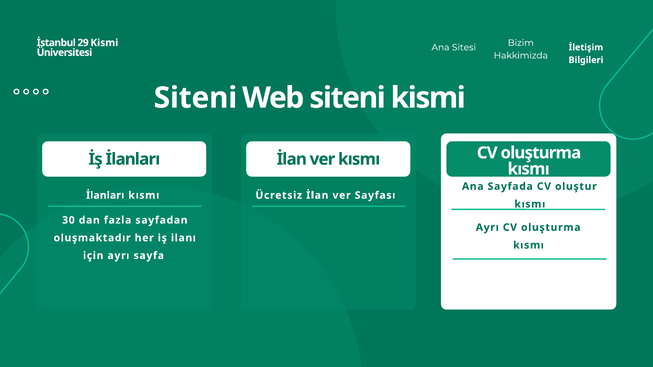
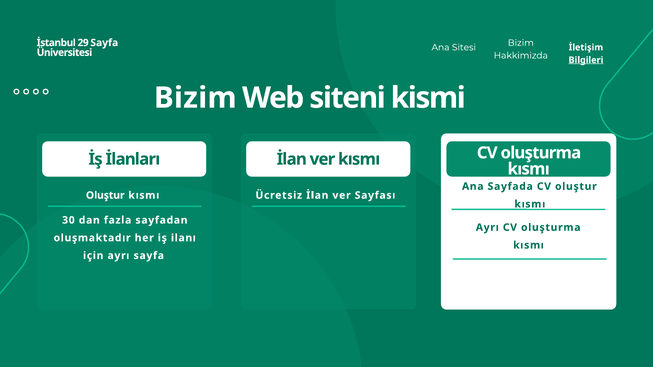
29 Kismi: Kismi -> Sayfa
Bilgileri underline: none -> present
Siteni at (195, 98): Siteni -> Bizim
İlanları at (105, 195): İlanları -> Oluştur
